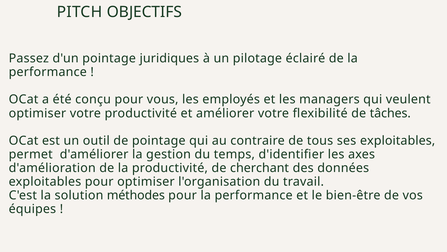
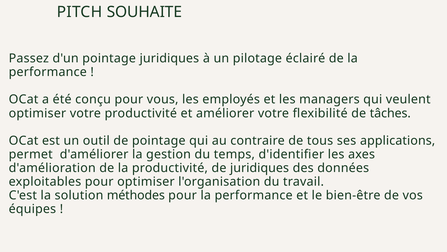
OBJECTIFS: OBJECTIFS -> SOUHAITE
ses exploitables: exploitables -> applications
de cherchant: cherchant -> juridiques
